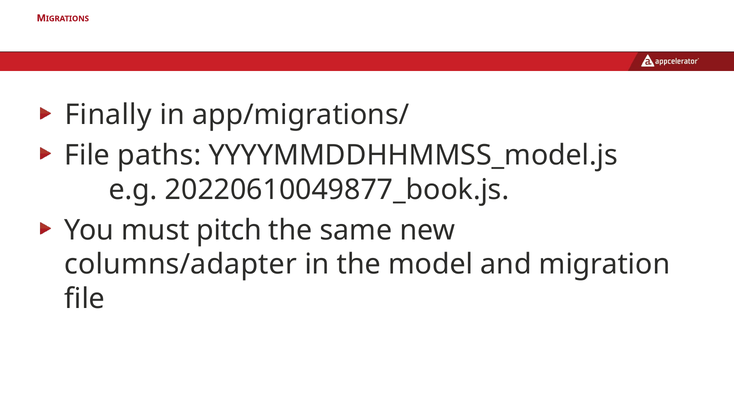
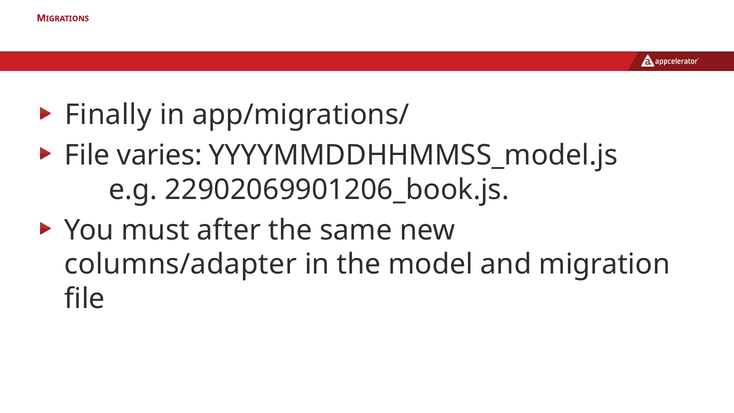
paths: paths -> varies
20220610049877_book.js: 20220610049877_book.js -> 22902069901206_book.js
pitch: pitch -> after
